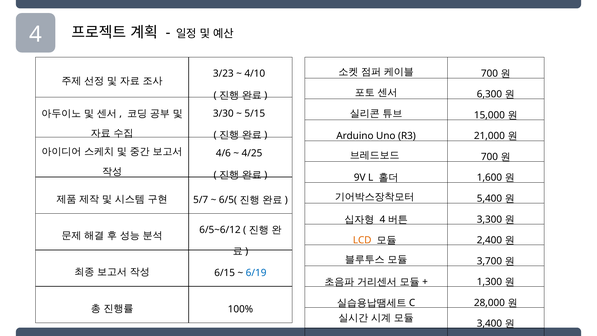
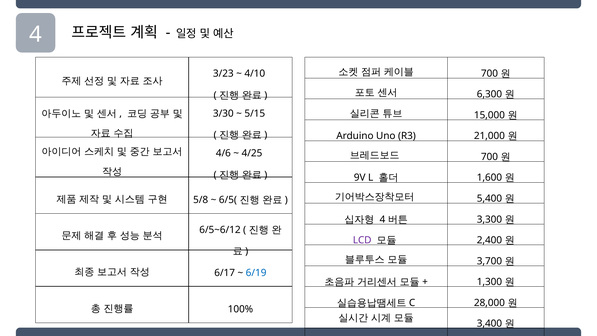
5/7: 5/7 -> 5/8
LCD colour: orange -> purple
6/15: 6/15 -> 6/17
